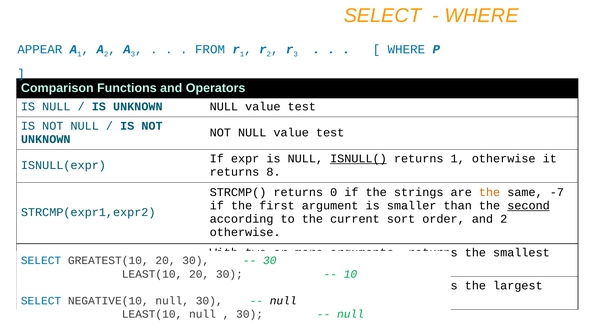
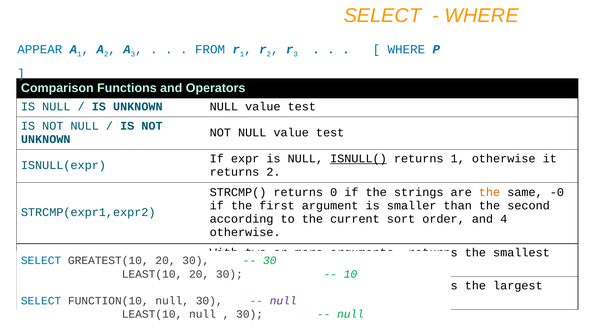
returns 8: 8 -> 2
-7: -7 -> -0
second underline: present -> none
and 2: 2 -> 4
NEGATIVE(10: NEGATIVE(10 -> FUNCTION(10
null at (283, 301) colour: black -> purple
